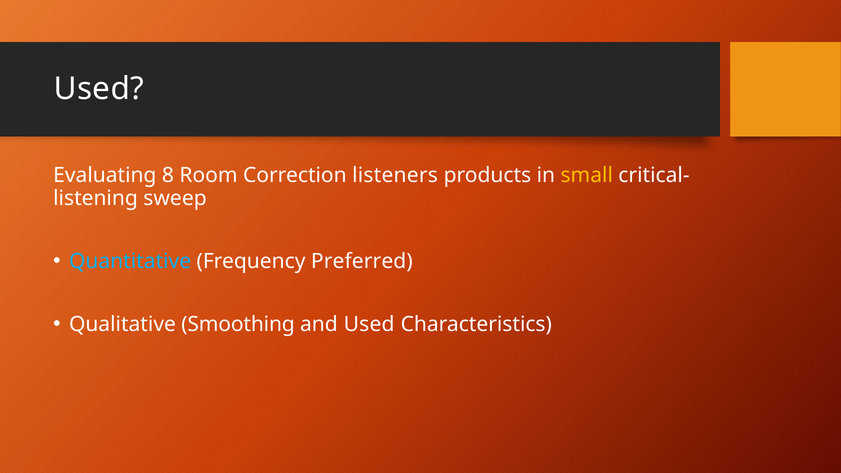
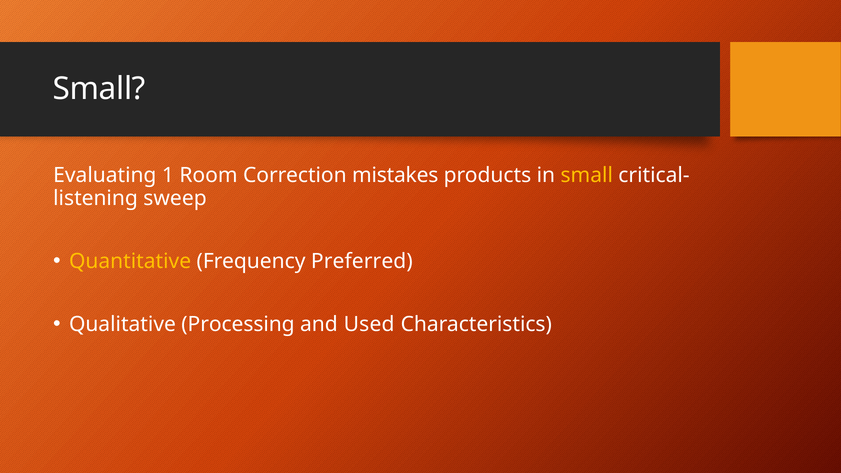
Used at (99, 89): Used -> Small
8: 8 -> 1
listeners: listeners -> mistakes
Quantitative colour: light blue -> yellow
Smoothing: Smoothing -> Processing
